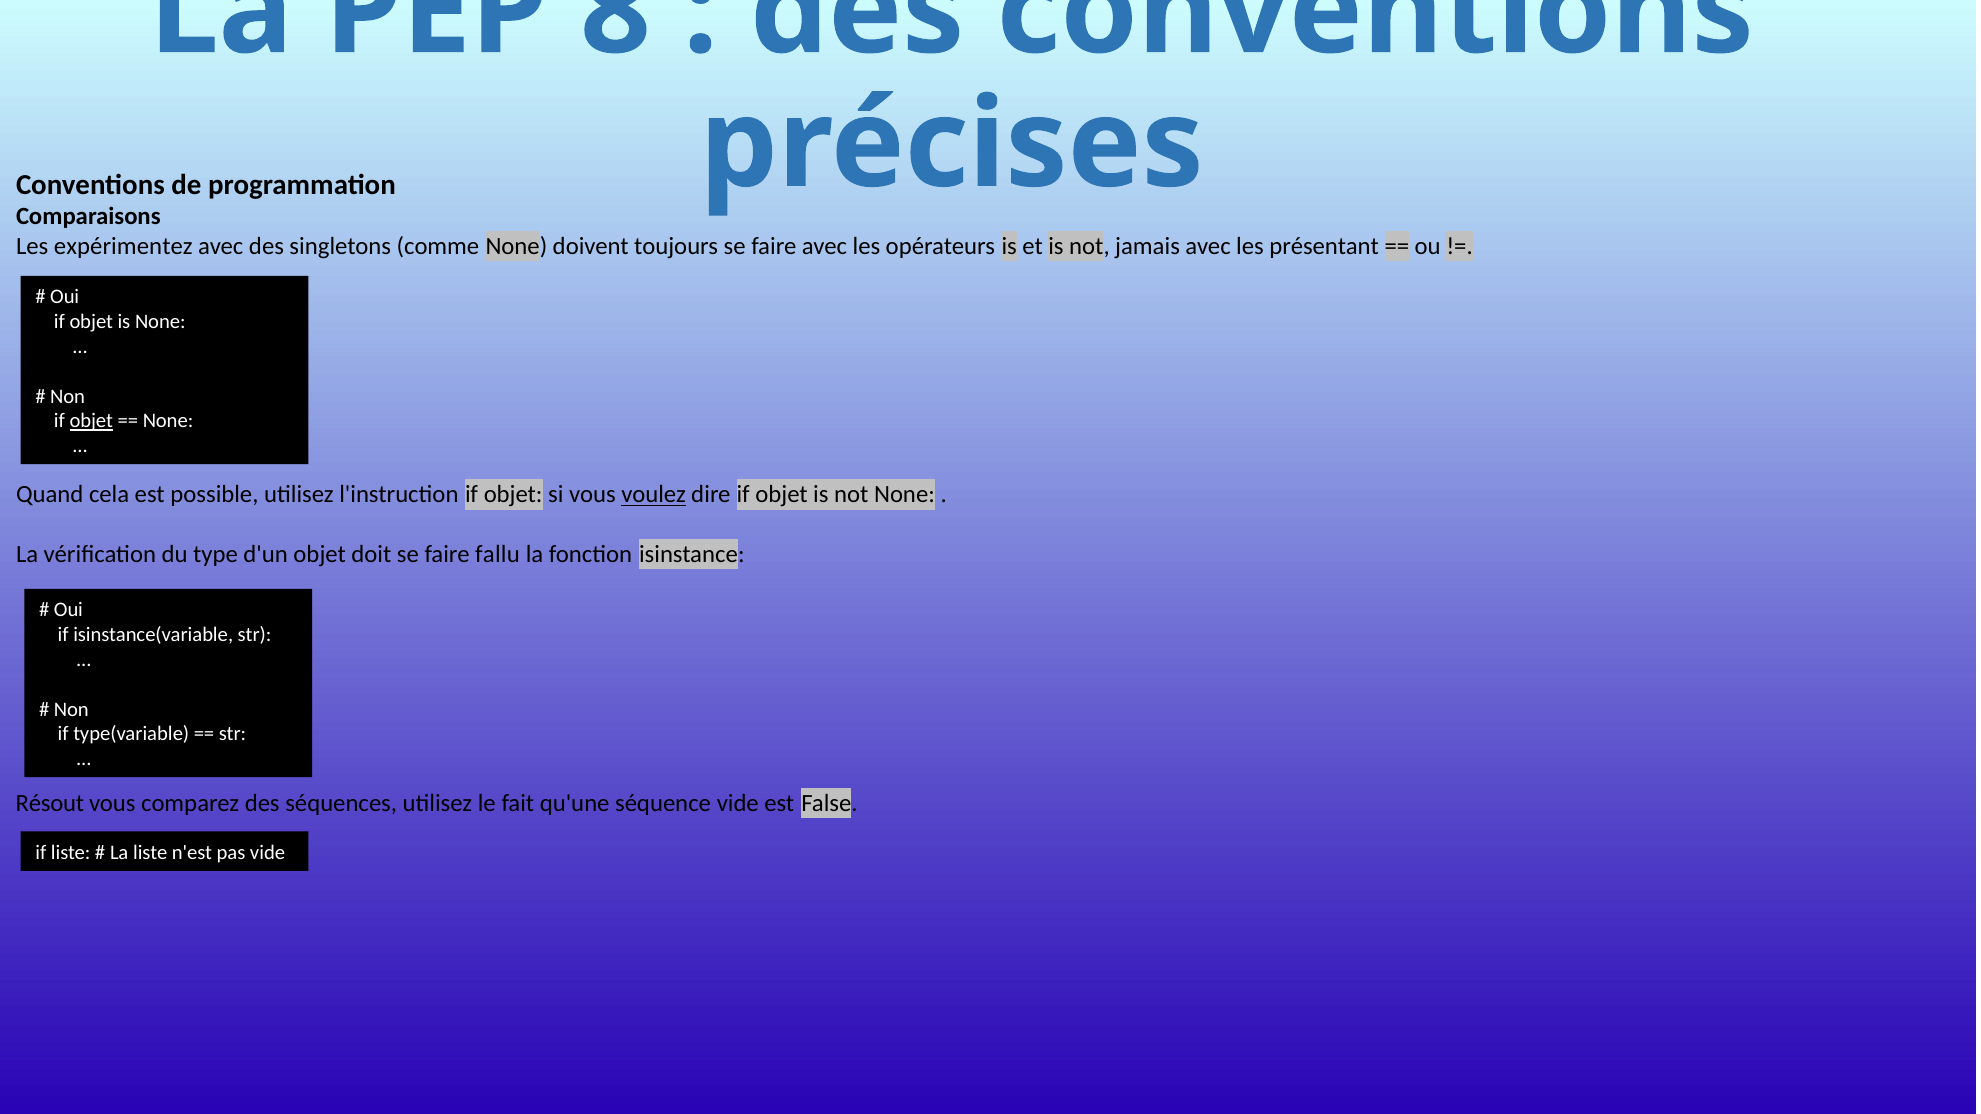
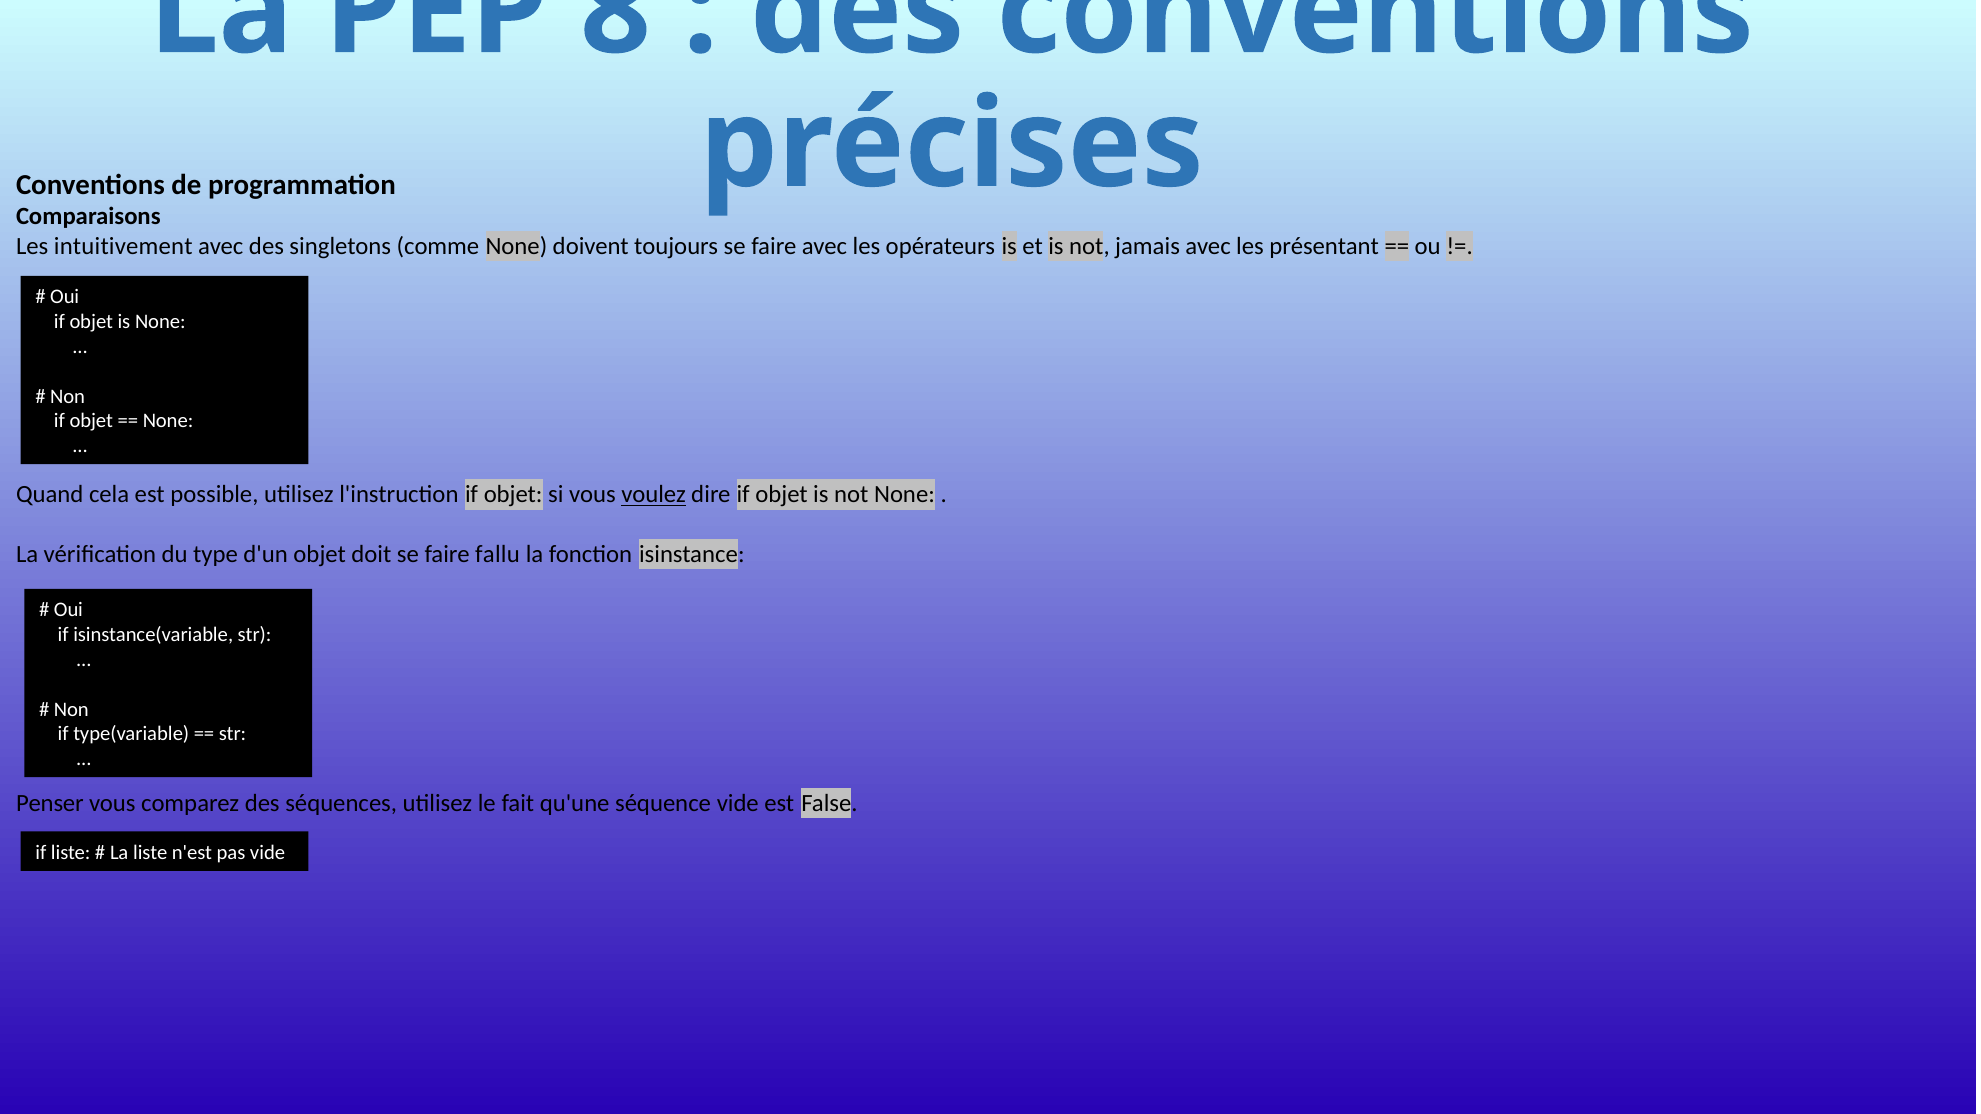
expérimentez: expérimentez -> intuitivement
objet at (91, 421) underline: present -> none
Résout: Résout -> Penser
